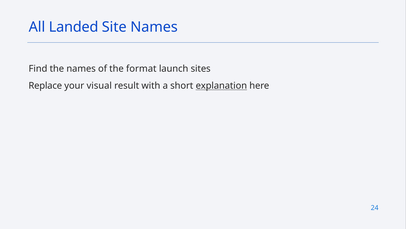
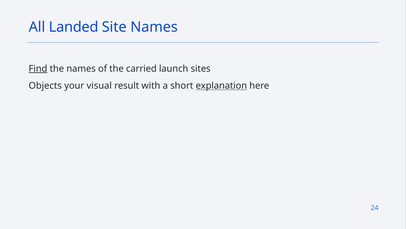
Find underline: none -> present
format: format -> carried
Replace: Replace -> Objects
